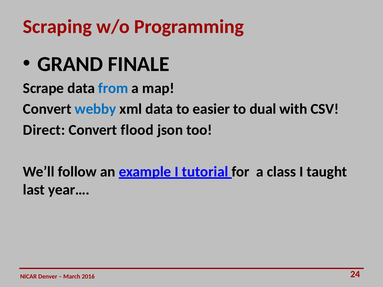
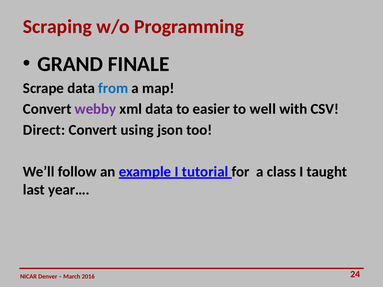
webby colour: blue -> purple
dual: dual -> well
flood: flood -> using
